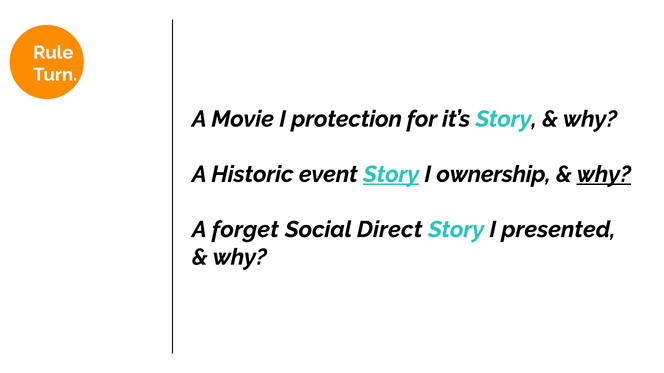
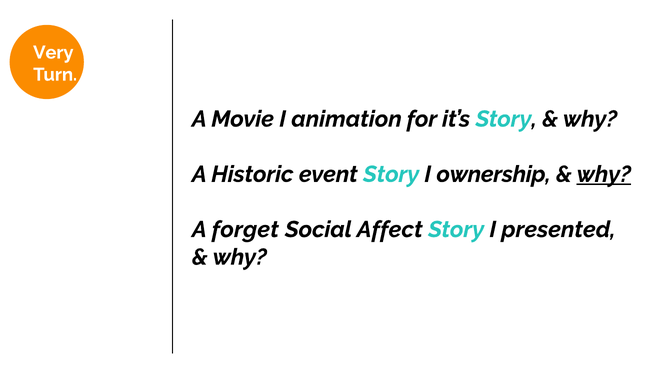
Rule: Rule -> Very
protection: protection -> animation
Story at (391, 175) underline: present -> none
Direct: Direct -> Affect
